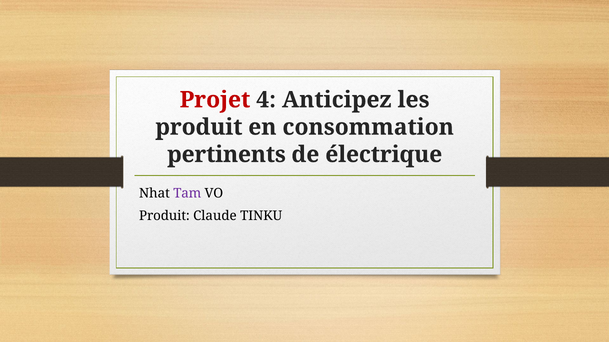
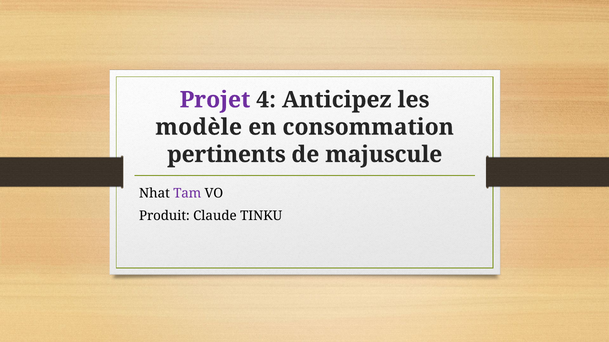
Projet colour: red -> purple
produit at (199, 127): produit -> modèle
électrique: électrique -> majuscule
